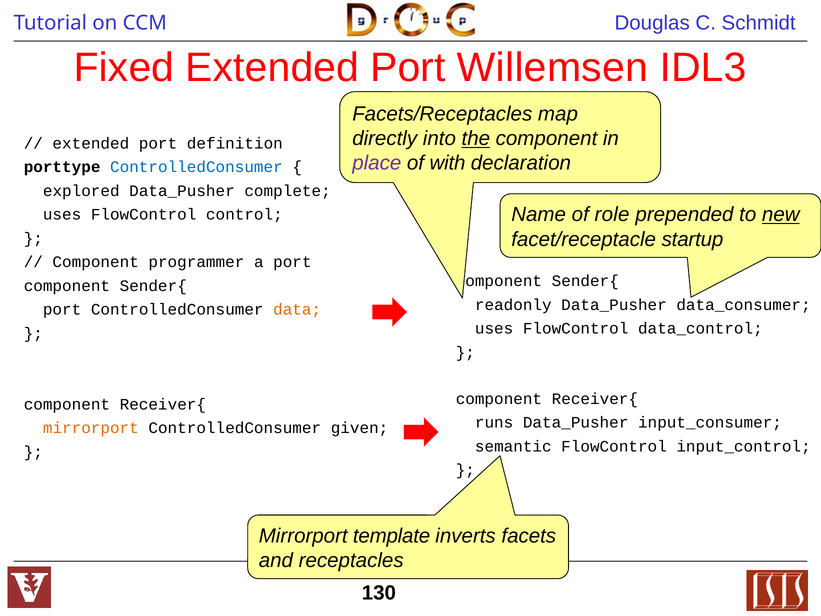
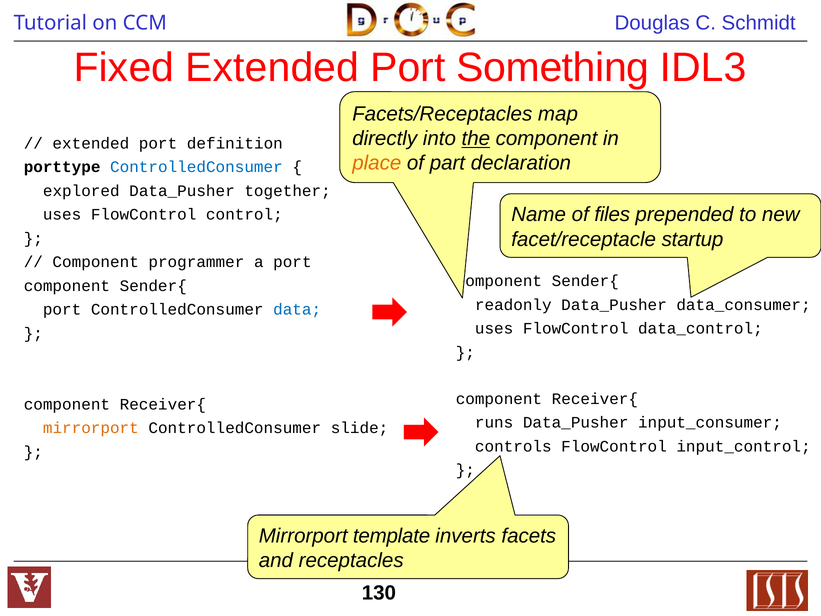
Willemsen: Willemsen -> Something
place colour: purple -> orange
with: with -> part
complete: complete -> together
role: role -> files
new underline: present -> none
data colour: orange -> blue
given: given -> slide
semantic: semantic -> controls
